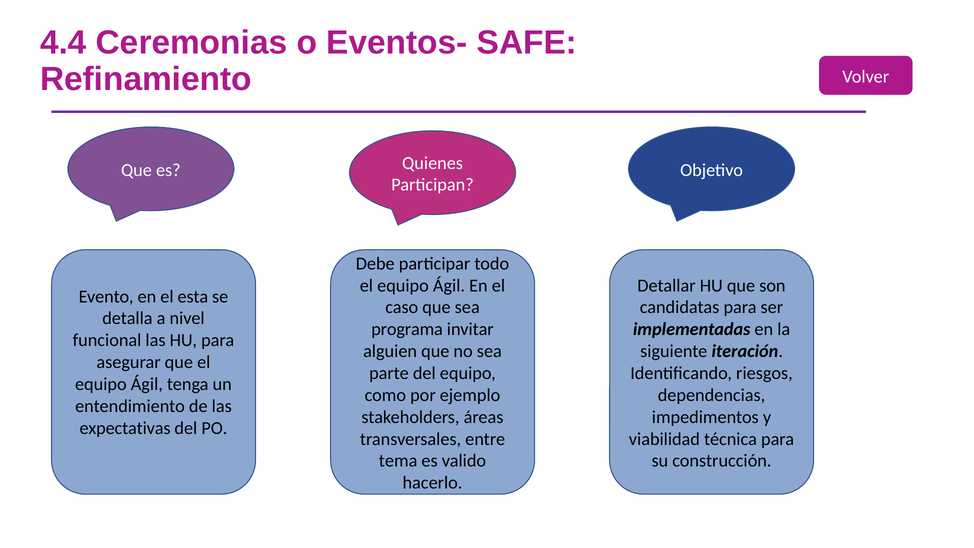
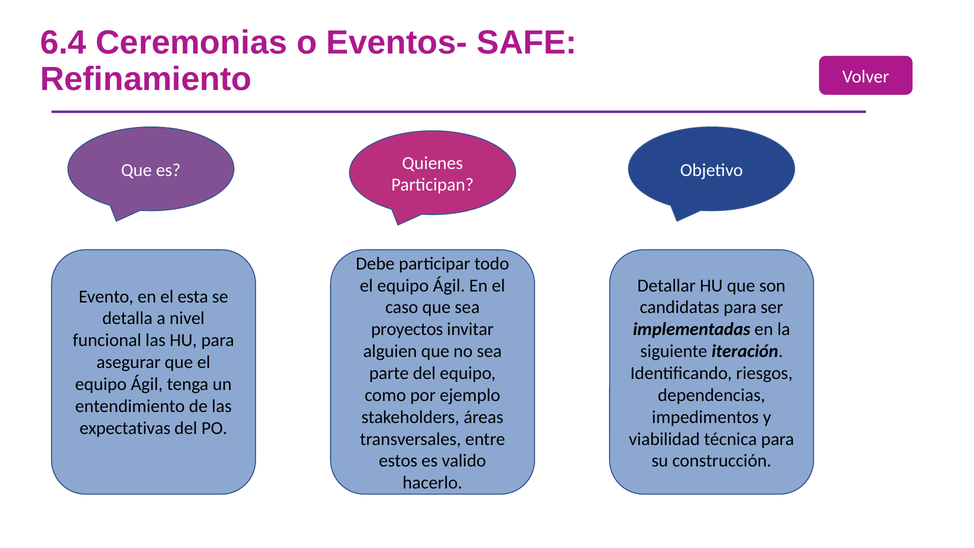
4.4: 4.4 -> 6.4
programa: programa -> proyectos
tema: tema -> estos
